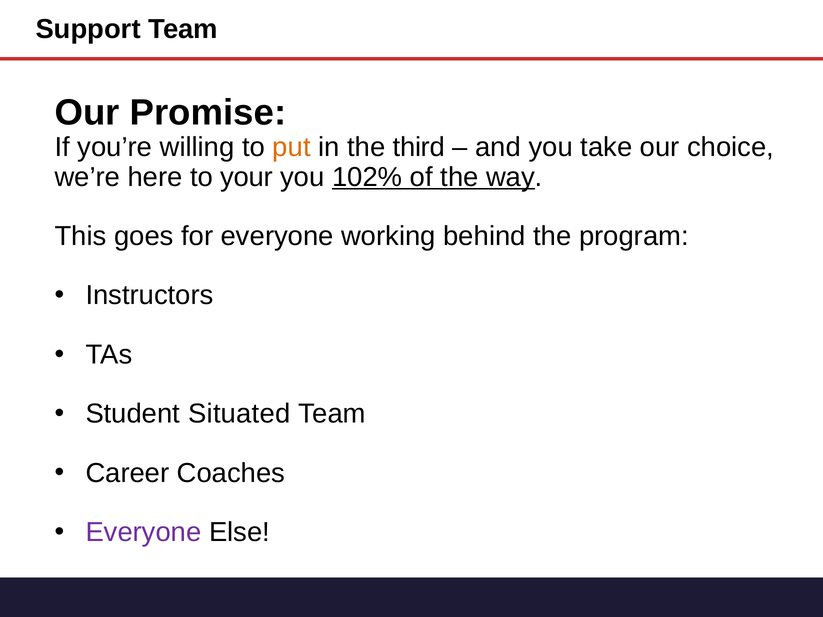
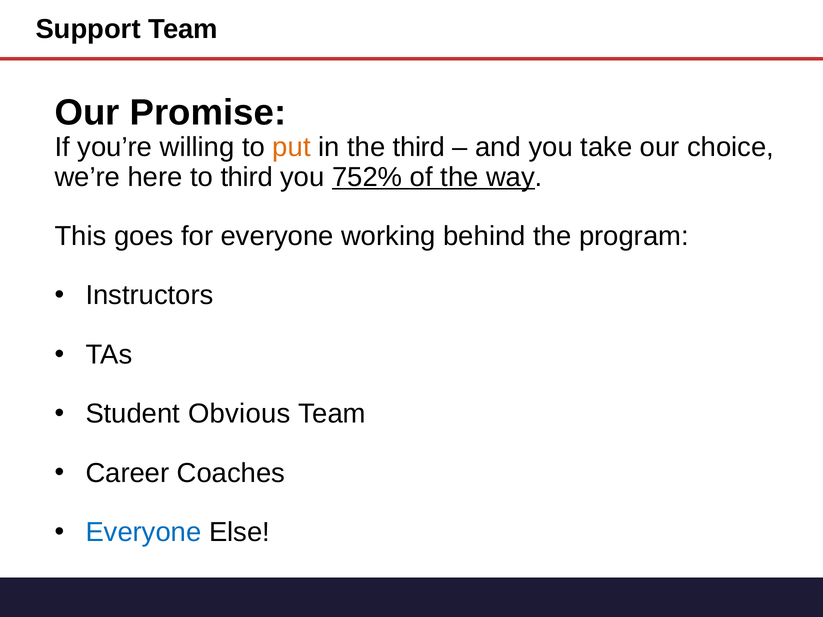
to your: your -> third
102%: 102% -> 752%
Situated: Situated -> Obvious
Everyone at (143, 532) colour: purple -> blue
